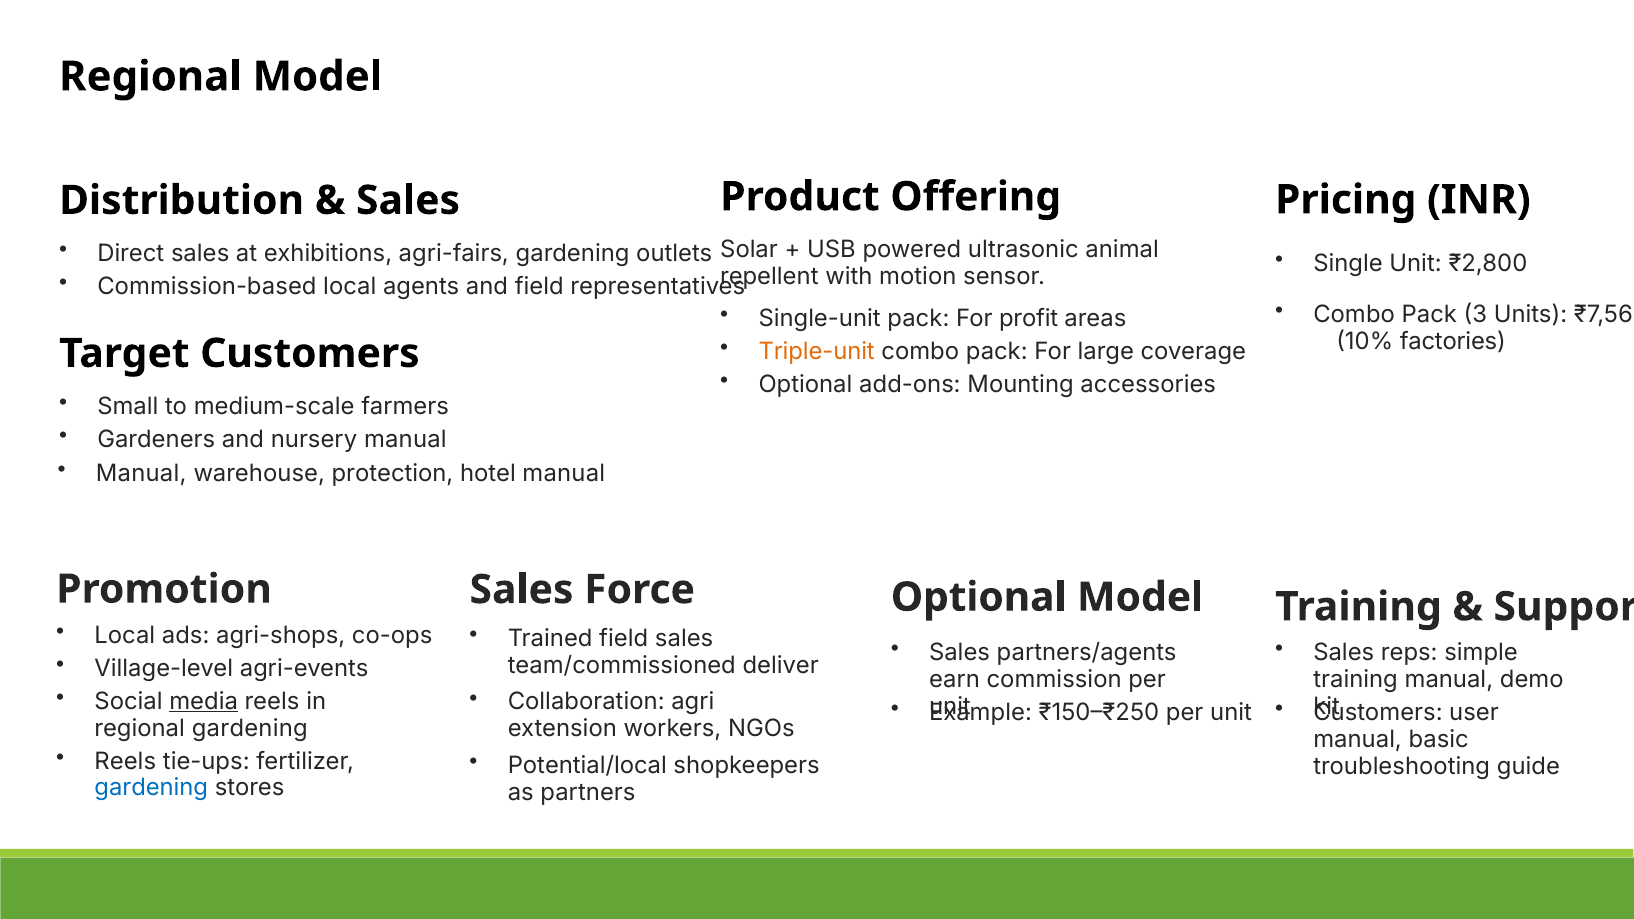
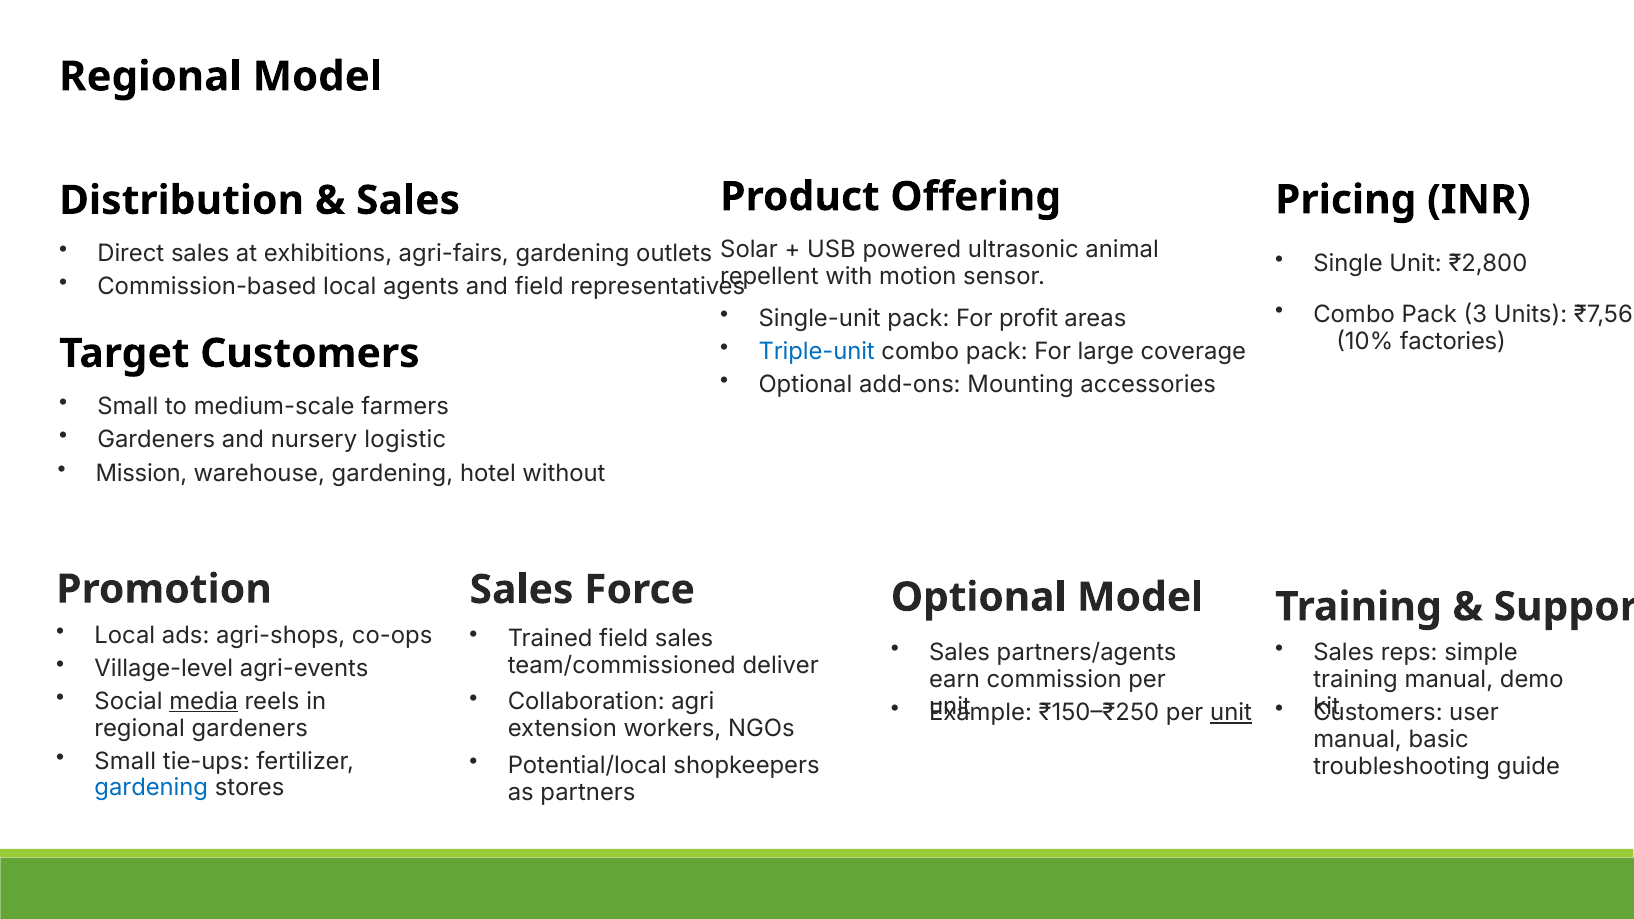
Triple-unit colour: orange -> blue
nursery manual: manual -> logistic
Manual at (141, 474): Manual -> Mission
warehouse protection: protection -> gardening
hotel manual: manual -> without
unit at (1231, 713) underline: none -> present
regional gardening: gardening -> gardeners
Reels at (125, 761): Reels -> Small
